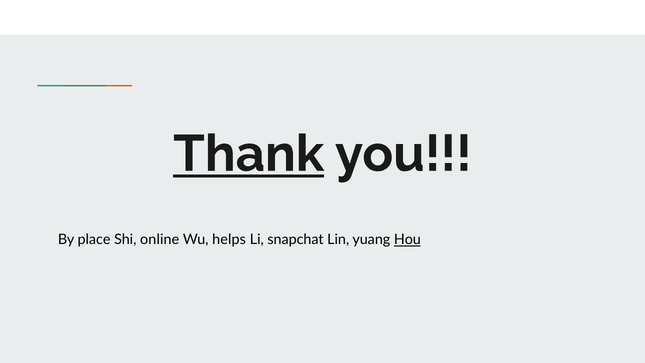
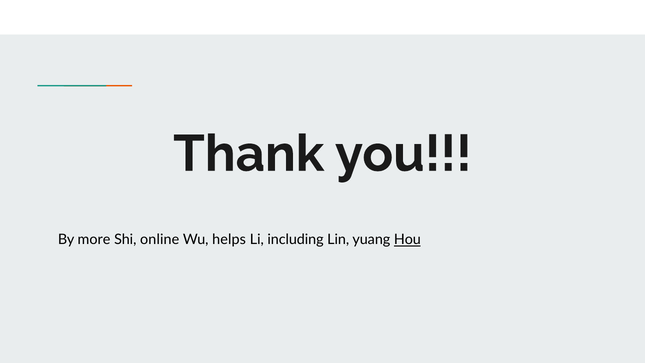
Thank underline: present -> none
place: place -> more
snapchat: snapchat -> including
